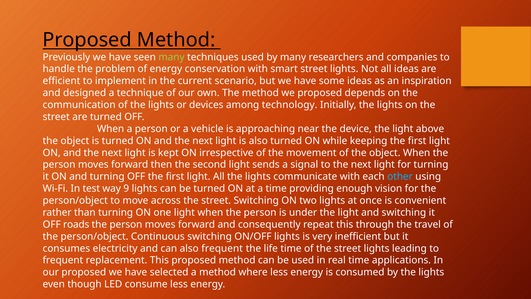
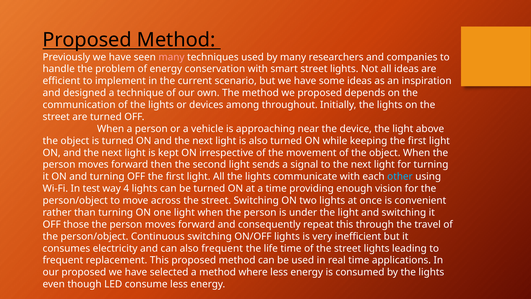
many at (171, 57) colour: light green -> pink
technology: technology -> throughout
9: 9 -> 4
roads: roads -> those
